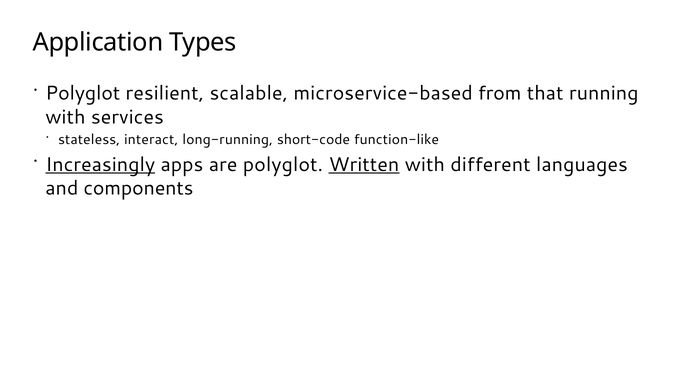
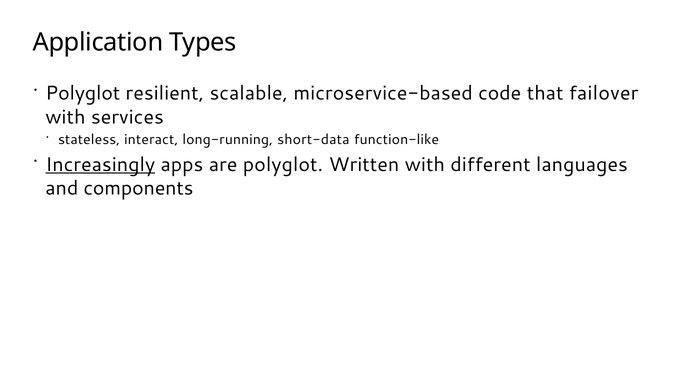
from: from -> code
running: running -> failover
short-code: short-code -> short-data
Written underline: present -> none
